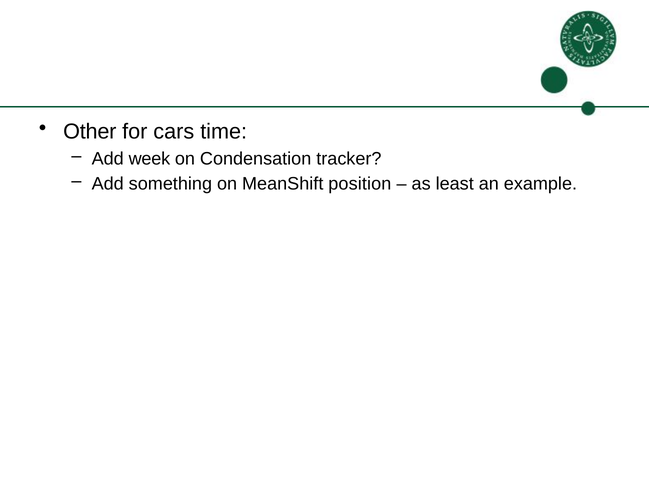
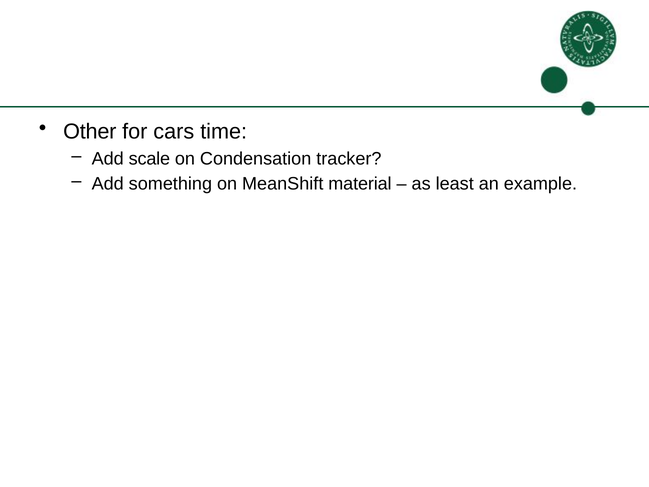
week: week -> scale
position: position -> material
